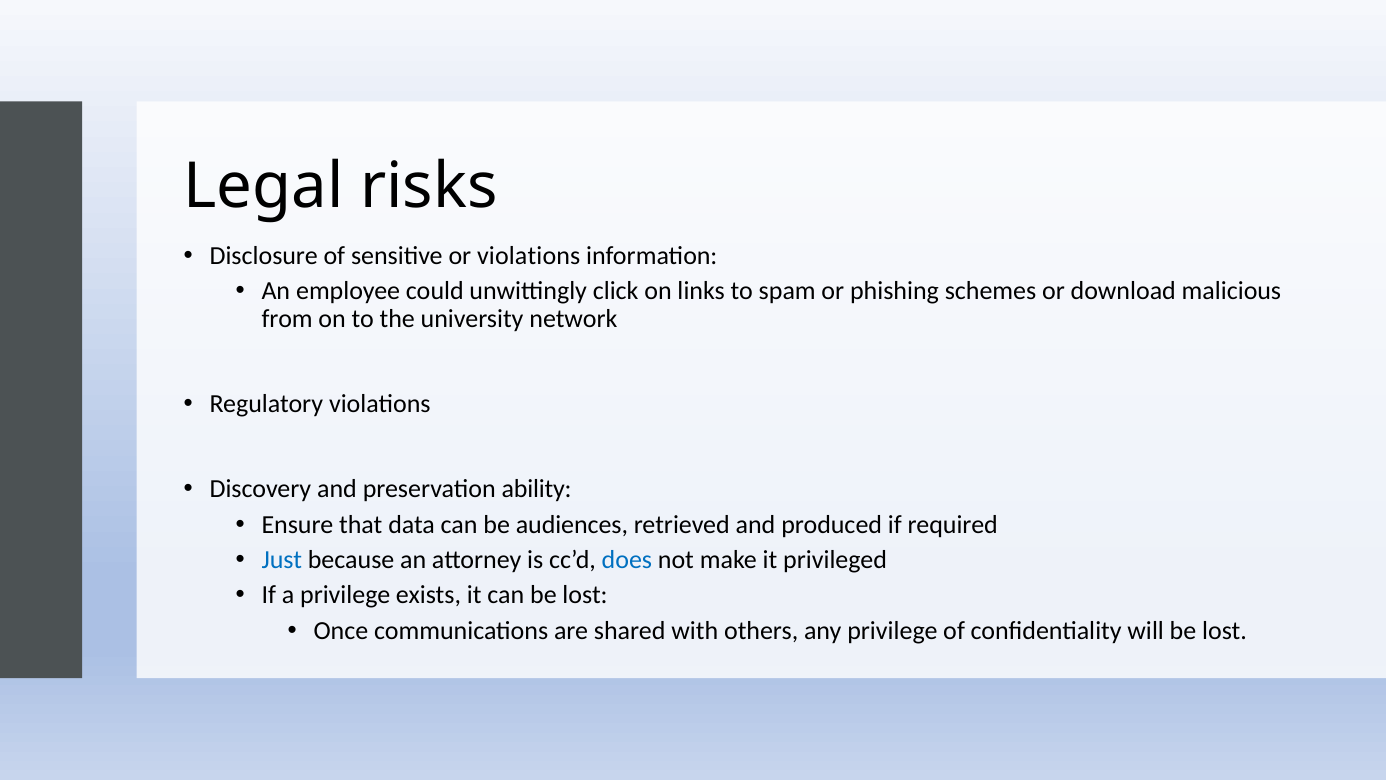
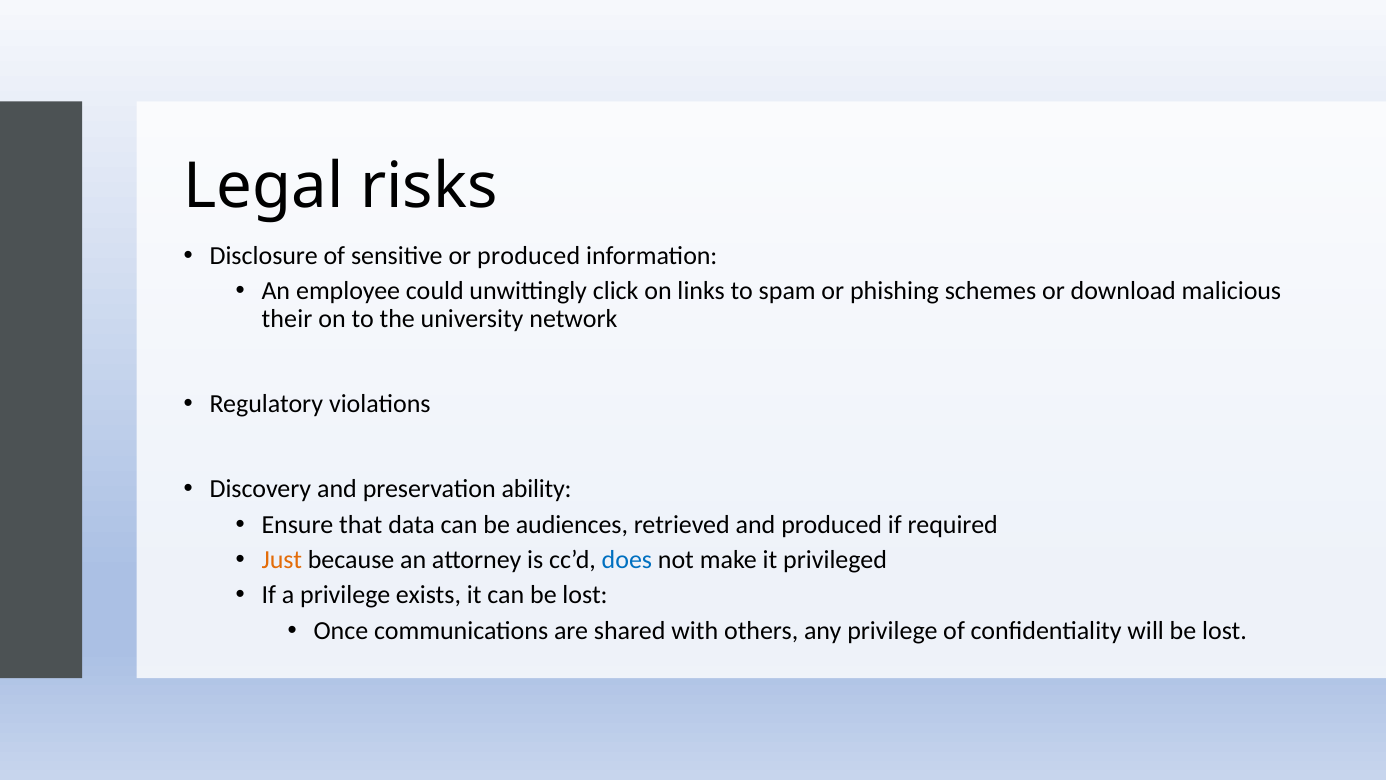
or violations: violations -> produced
from: from -> their
Just colour: blue -> orange
